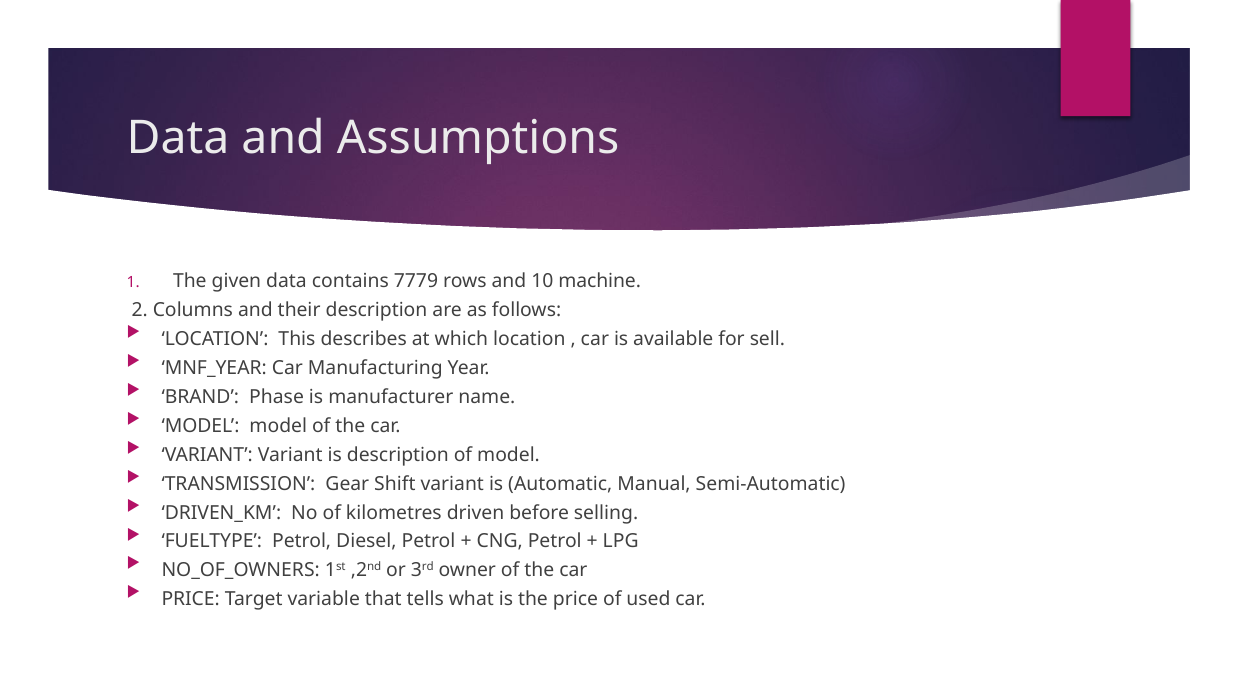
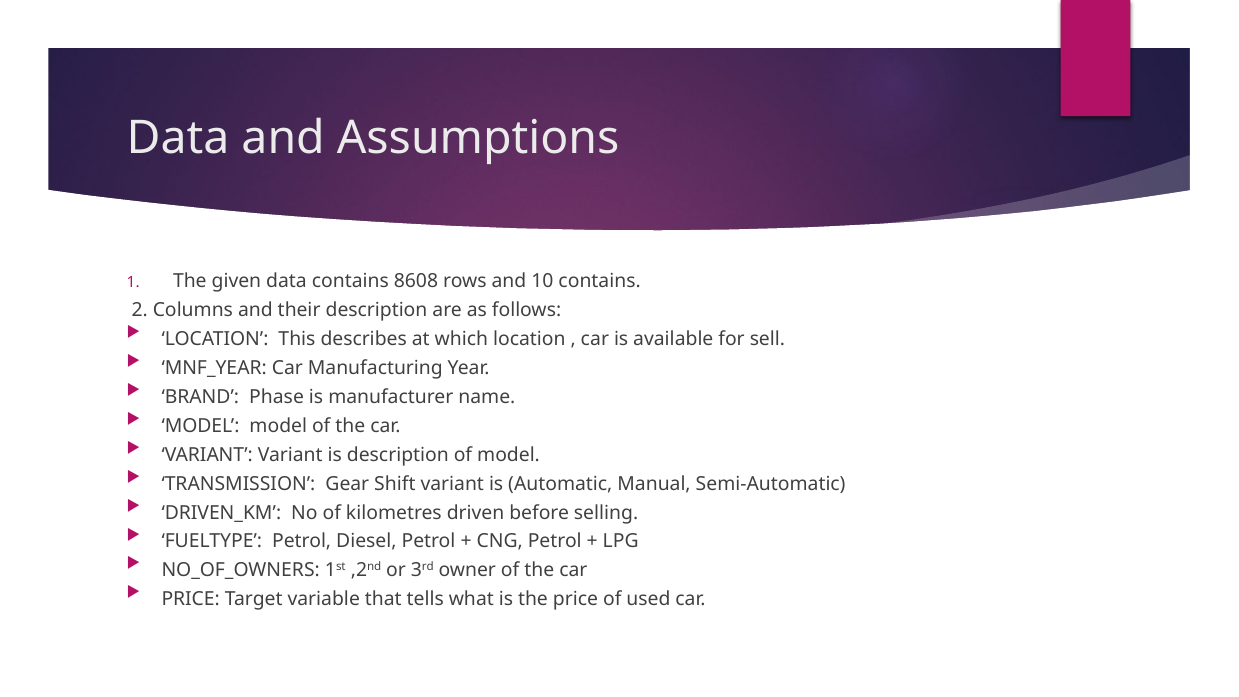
7779: 7779 -> 8608
10 machine: machine -> contains
